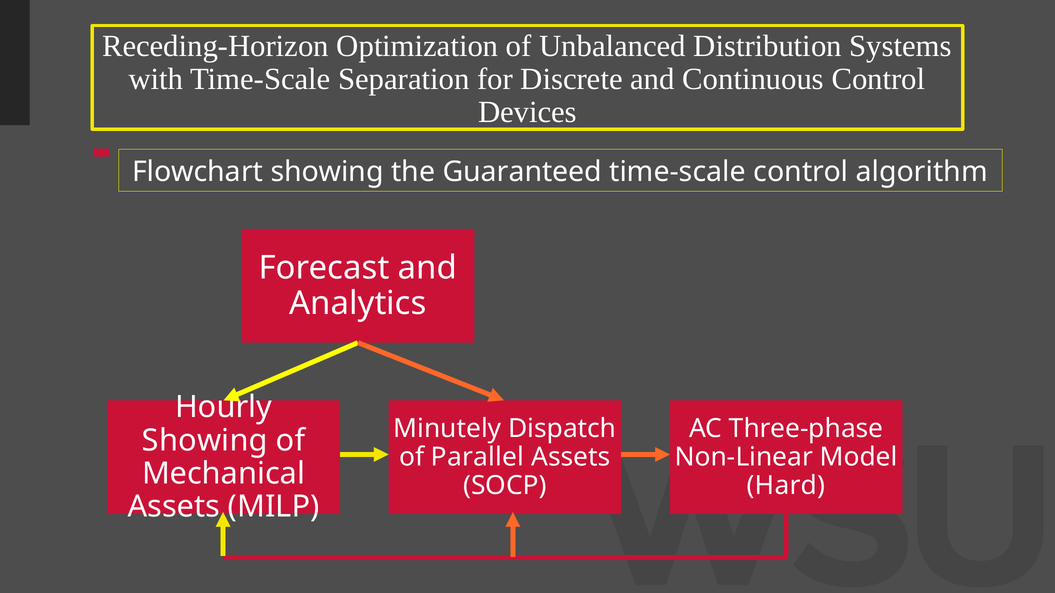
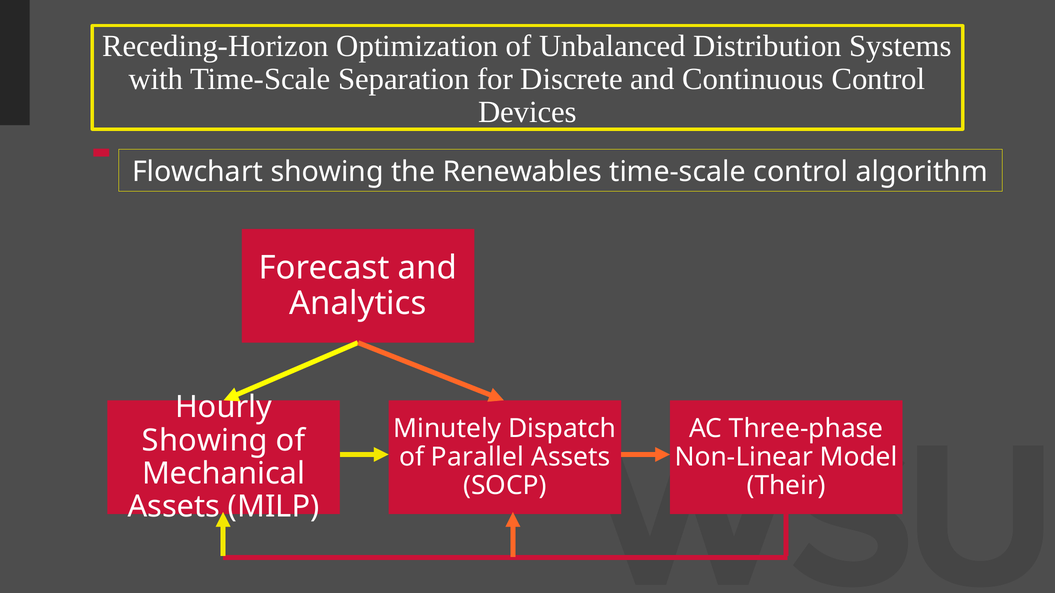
Guaranteed: Guaranteed -> Renewables
Hard: Hard -> Their
